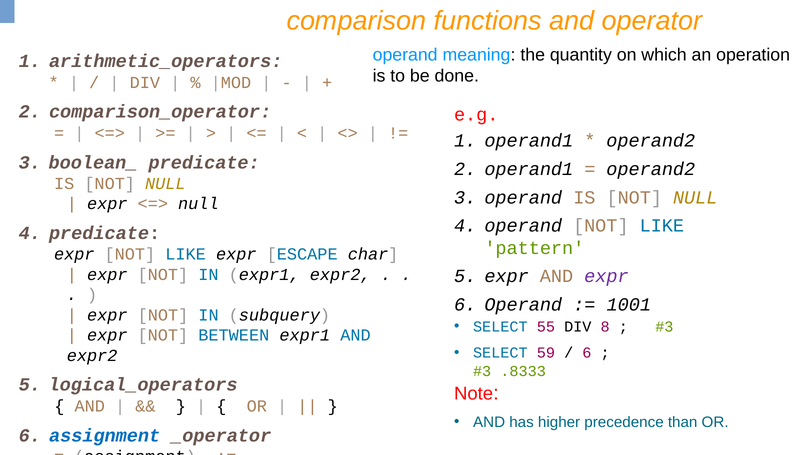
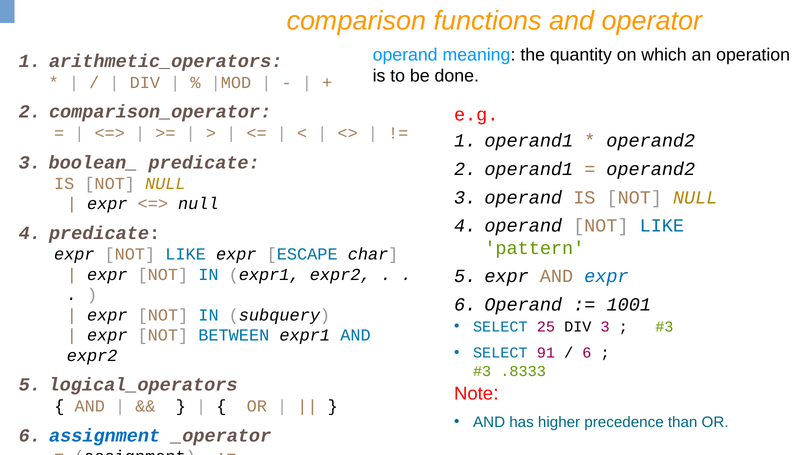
expr at (606, 277) colour: purple -> blue
55: 55 -> 25
DIV 8: 8 -> 3
59: 59 -> 91
